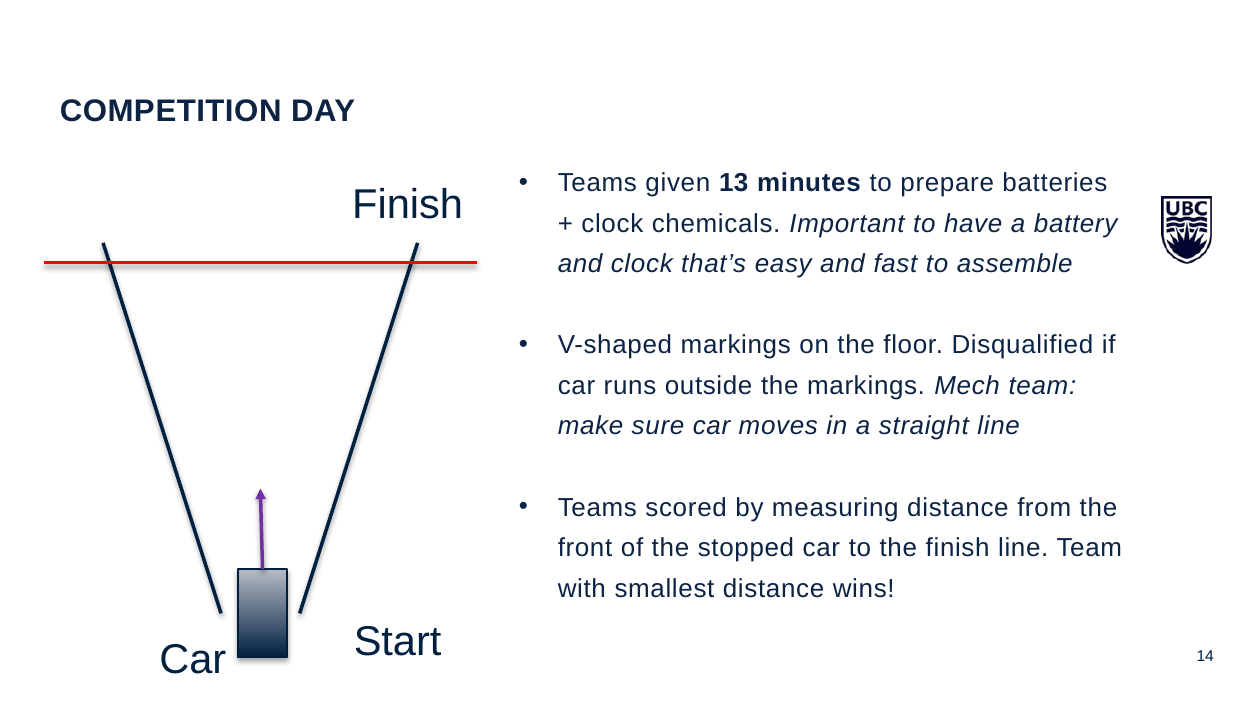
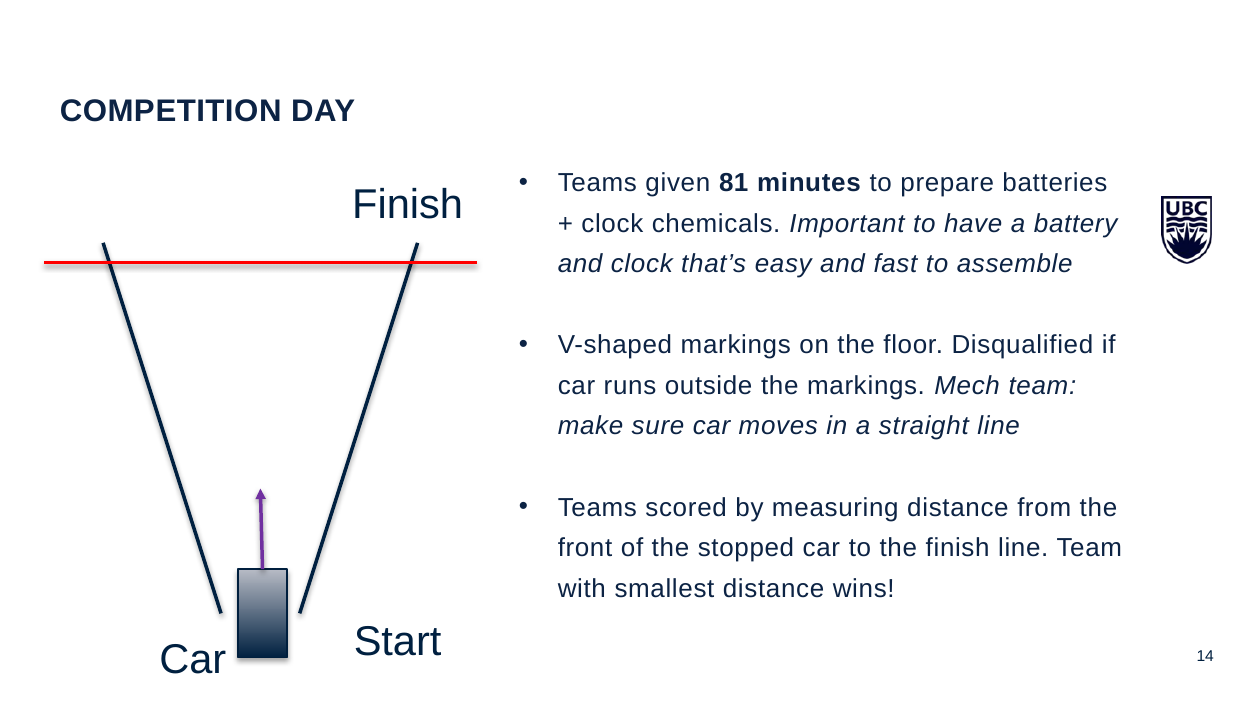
13: 13 -> 81
